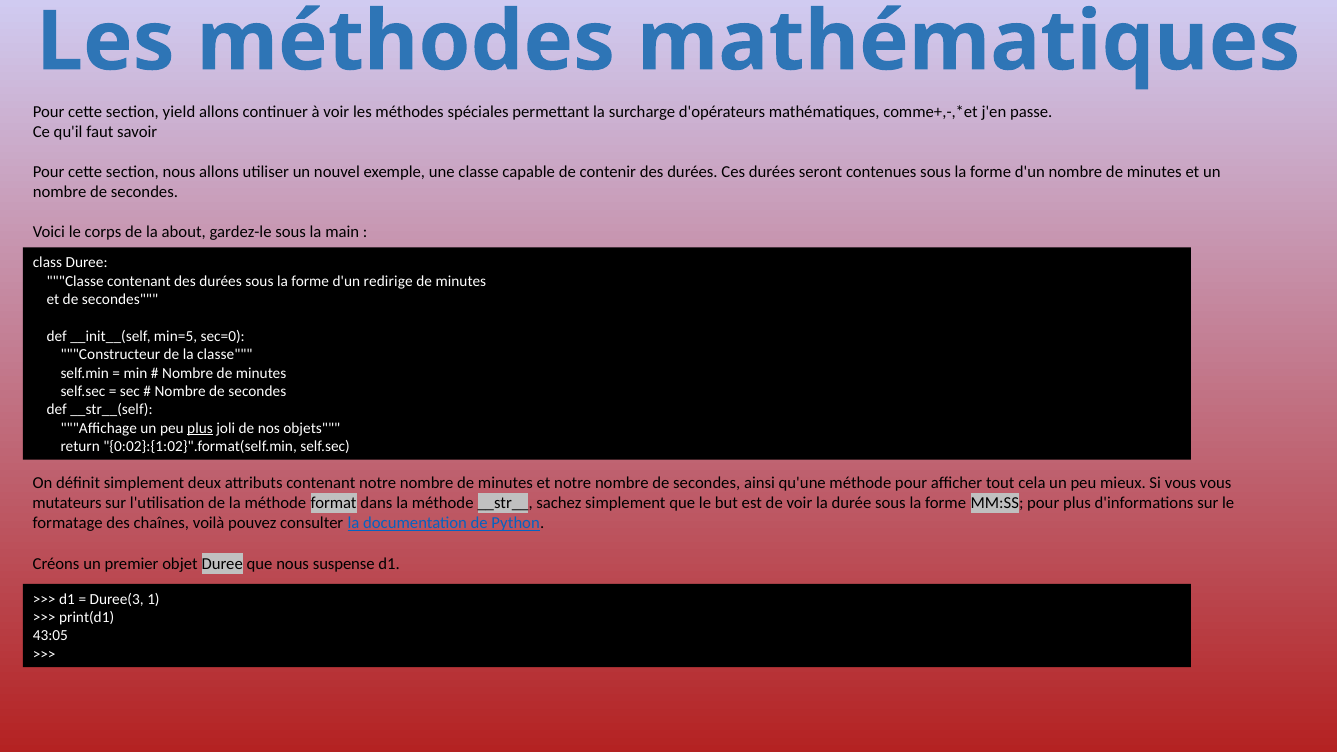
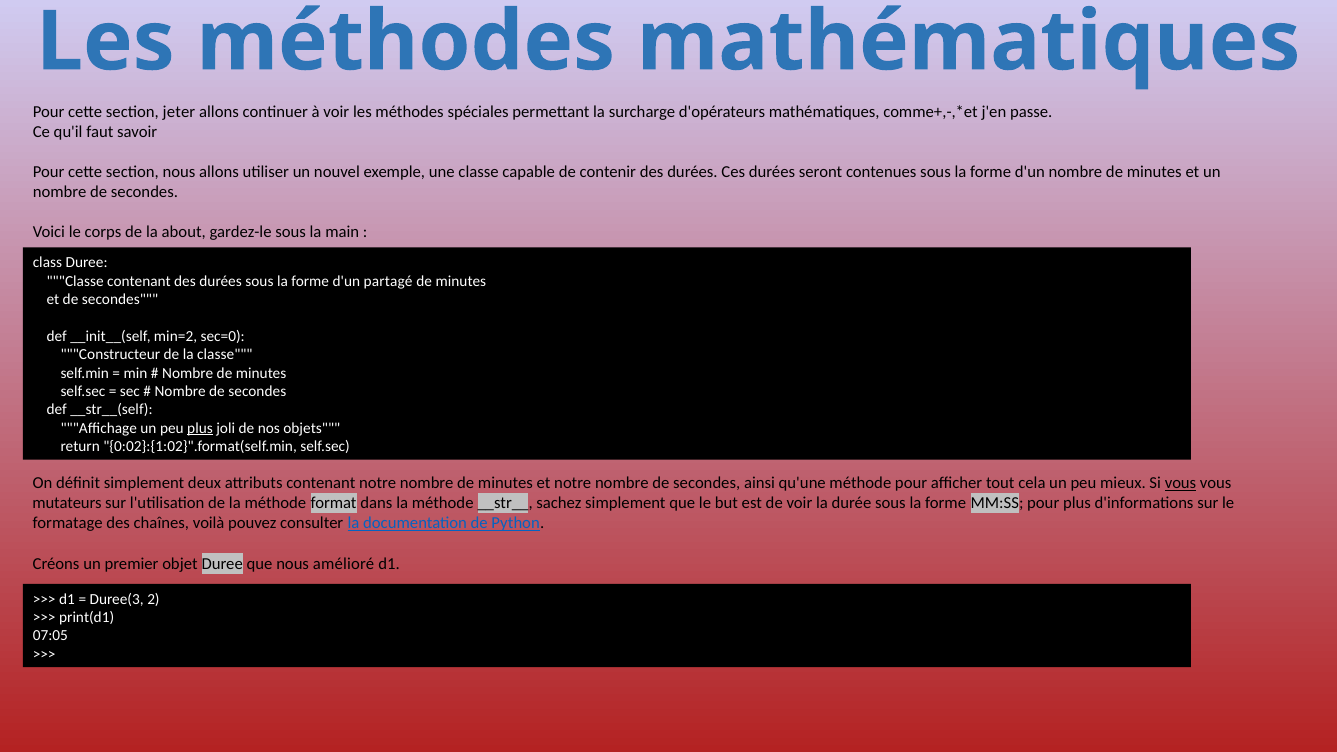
yield: yield -> jeter
redirige: redirige -> partagé
min=5: min=5 -> min=2
vous at (1181, 483) underline: none -> present
suspense: suspense -> amélioré
1: 1 -> 2
43:05: 43:05 -> 07:05
